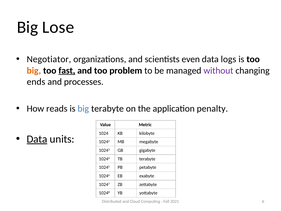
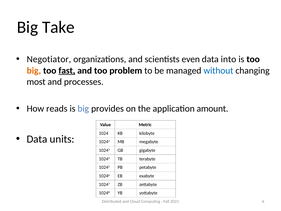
Lose: Lose -> Take
logs: logs -> into
without colour: purple -> blue
ends: ends -> most
big terabyte: terabyte -> provides
penalty: penalty -> amount
Data at (37, 139) underline: present -> none
